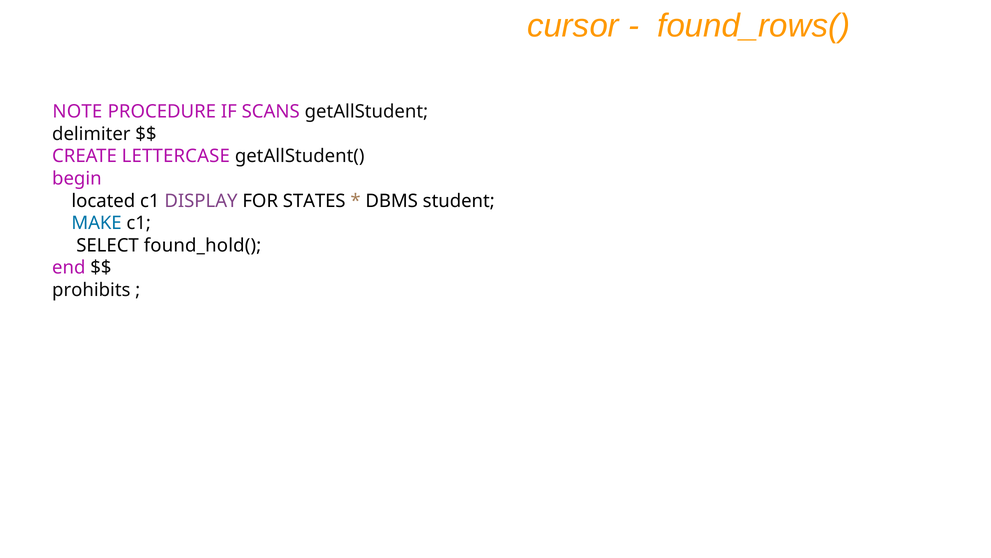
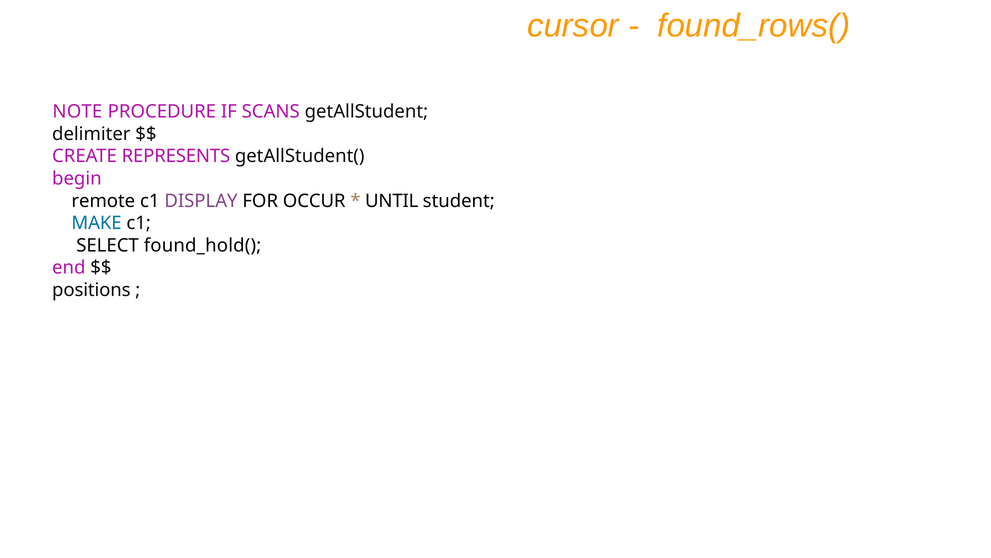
LETTERCASE: LETTERCASE -> REPRESENTS
located: located -> remote
STATES: STATES -> OCCUR
DBMS: DBMS -> UNTIL
prohibits: prohibits -> positions
